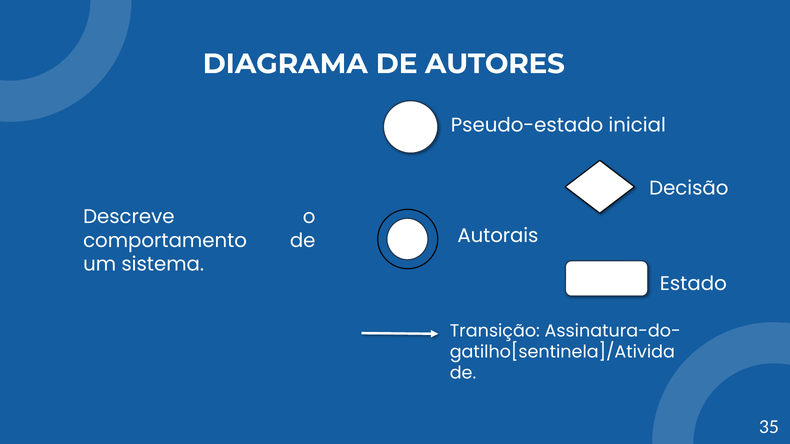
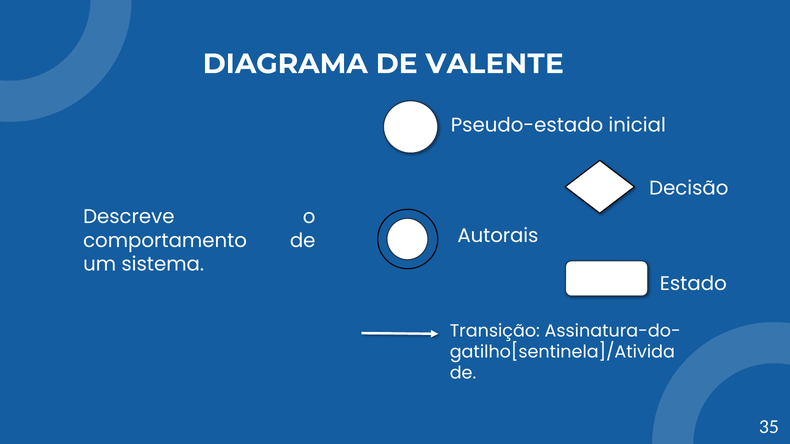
AUTORES: AUTORES -> VALENTE
